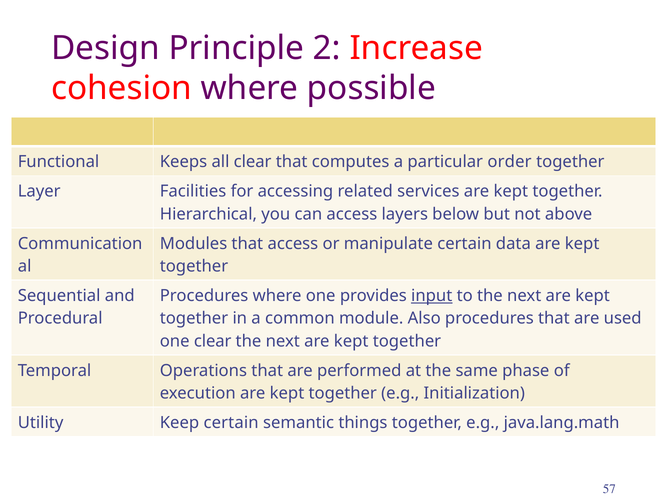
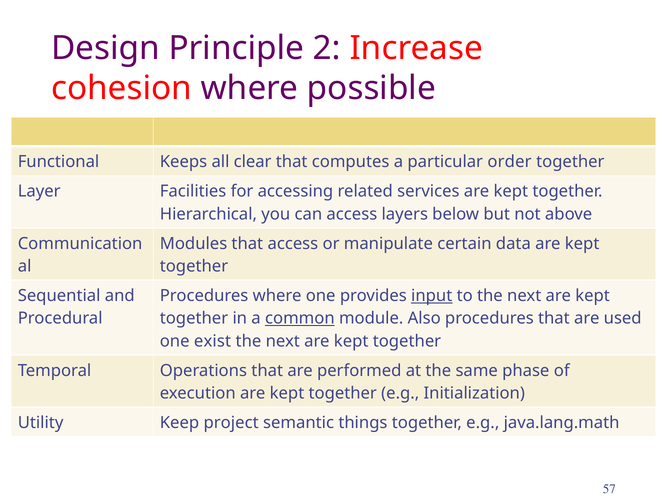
common underline: none -> present
one clear: clear -> exist
Keep certain: certain -> project
